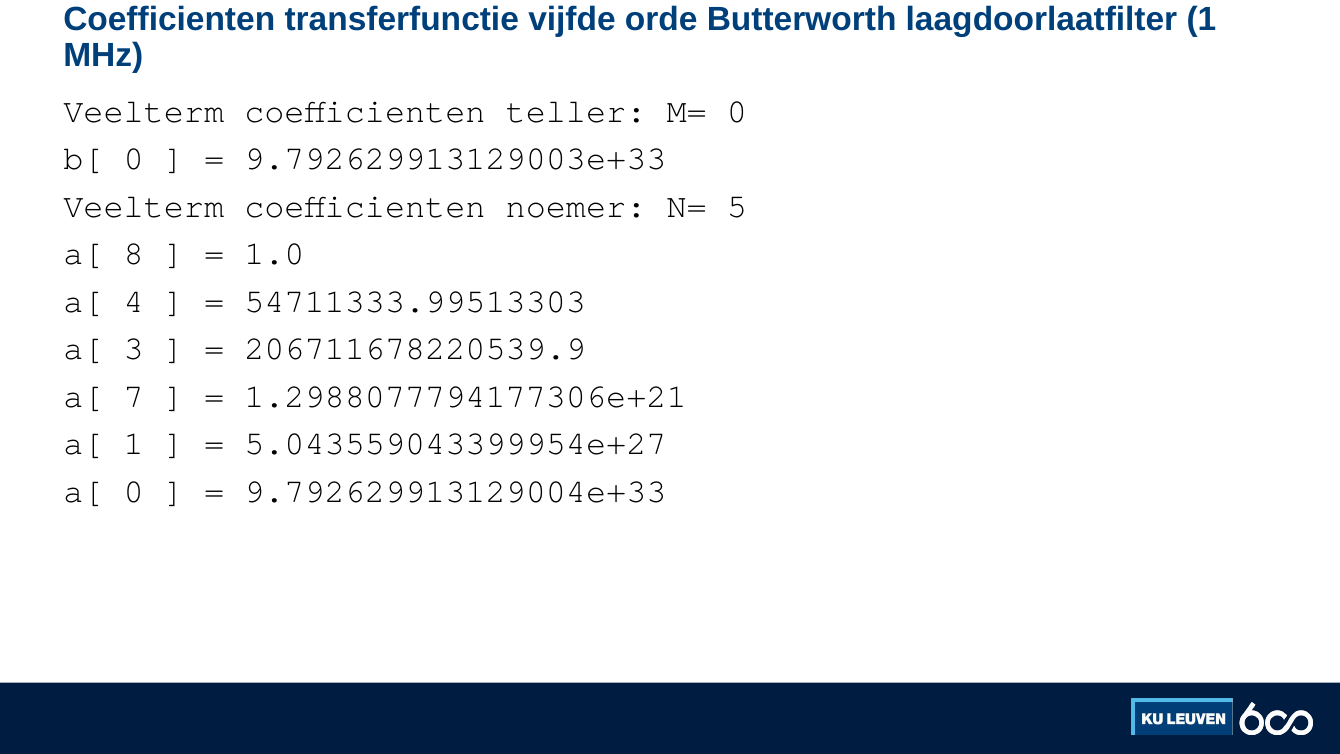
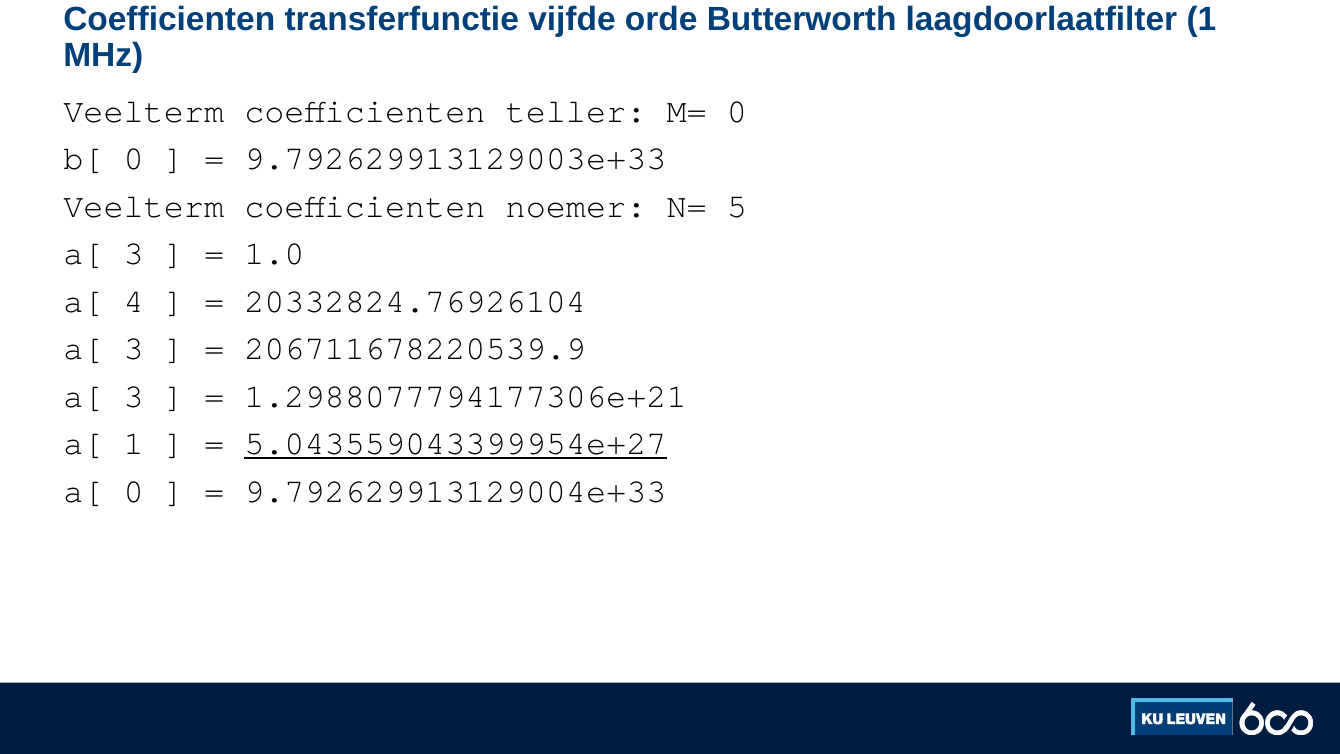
8 at (134, 254): 8 -> 3
54711333.99513303: 54711333.99513303 -> 20332824.76926104
7 at (134, 396): 7 -> 3
5.043559043399954e+27 underline: none -> present
